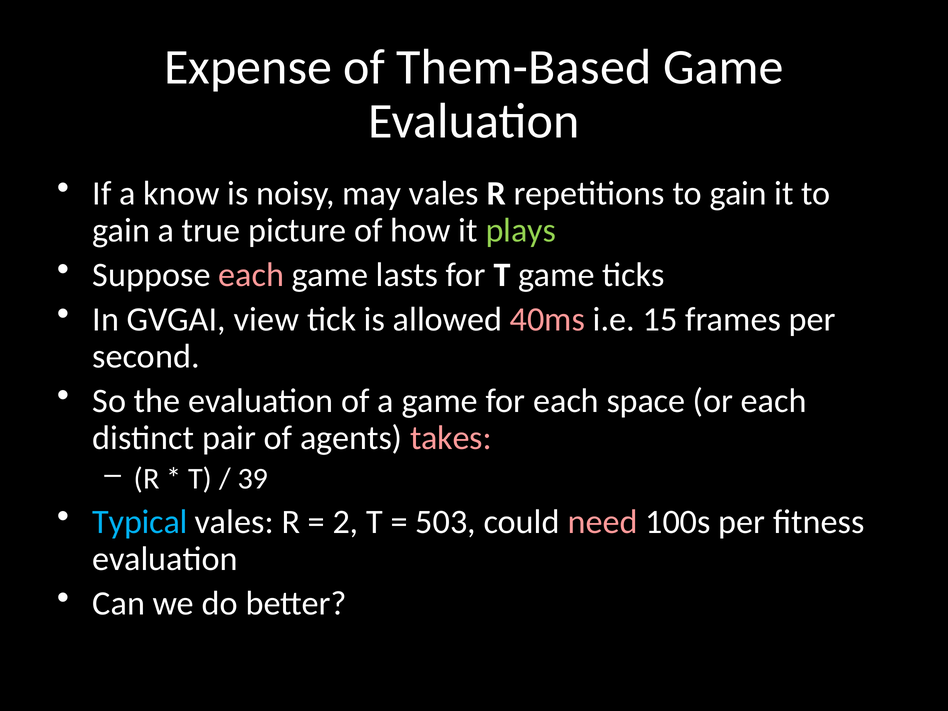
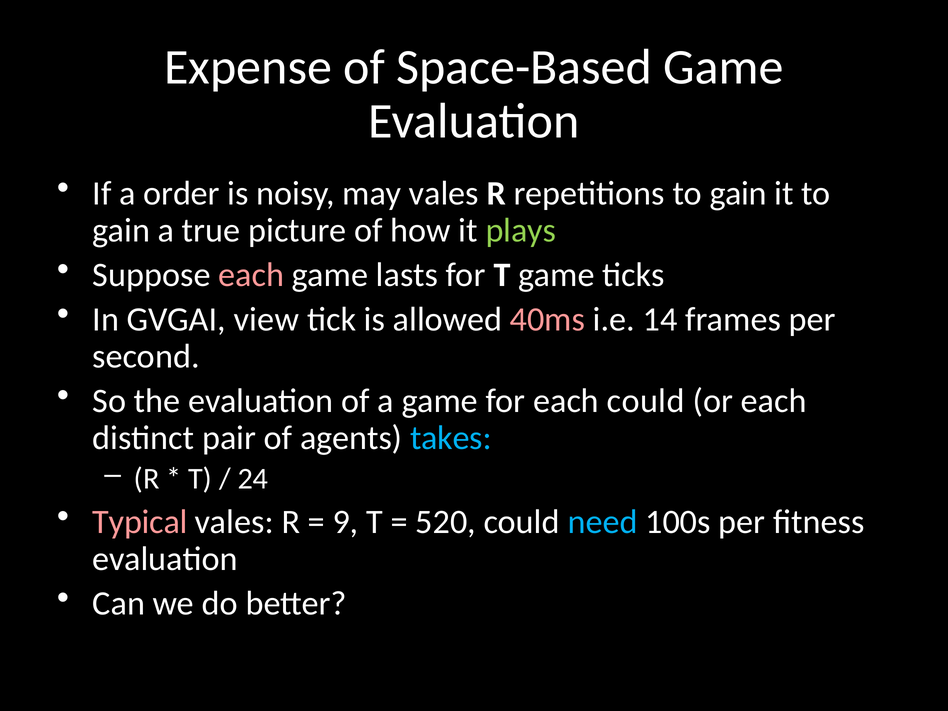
Them-Based: Them-Based -> Space-Based
know: know -> order
15: 15 -> 14
each space: space -> could
takes colour: pink -> light blue
39: 39 -> 24
Typical colour: light blue -> pink
2: 2 -> 9
503: 503 -> 520
need colour: pink -> light blue
